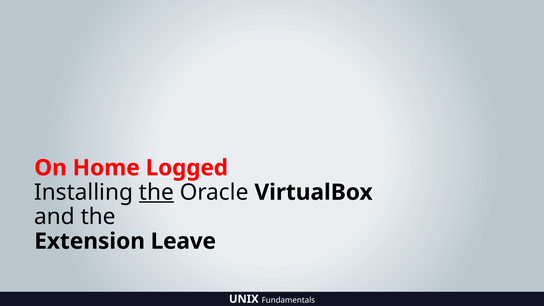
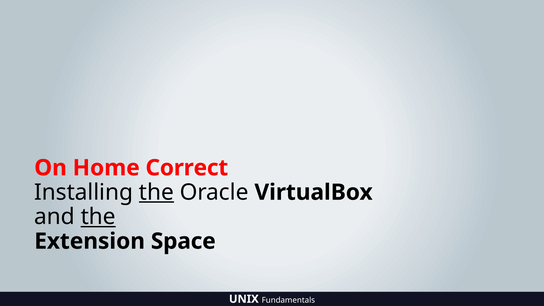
Logged: Logged -> Correct
the at (98, 217) underline: none -> present
Leave: Leave -> Space
